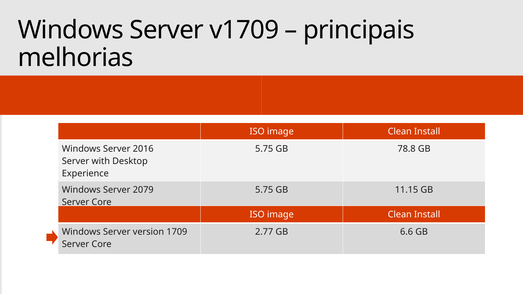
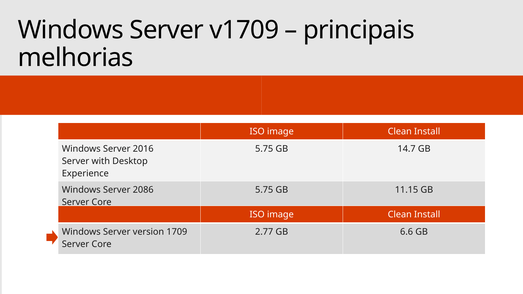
78.8: 78.8 -> 14.7
2079: 2079 -> 2086
